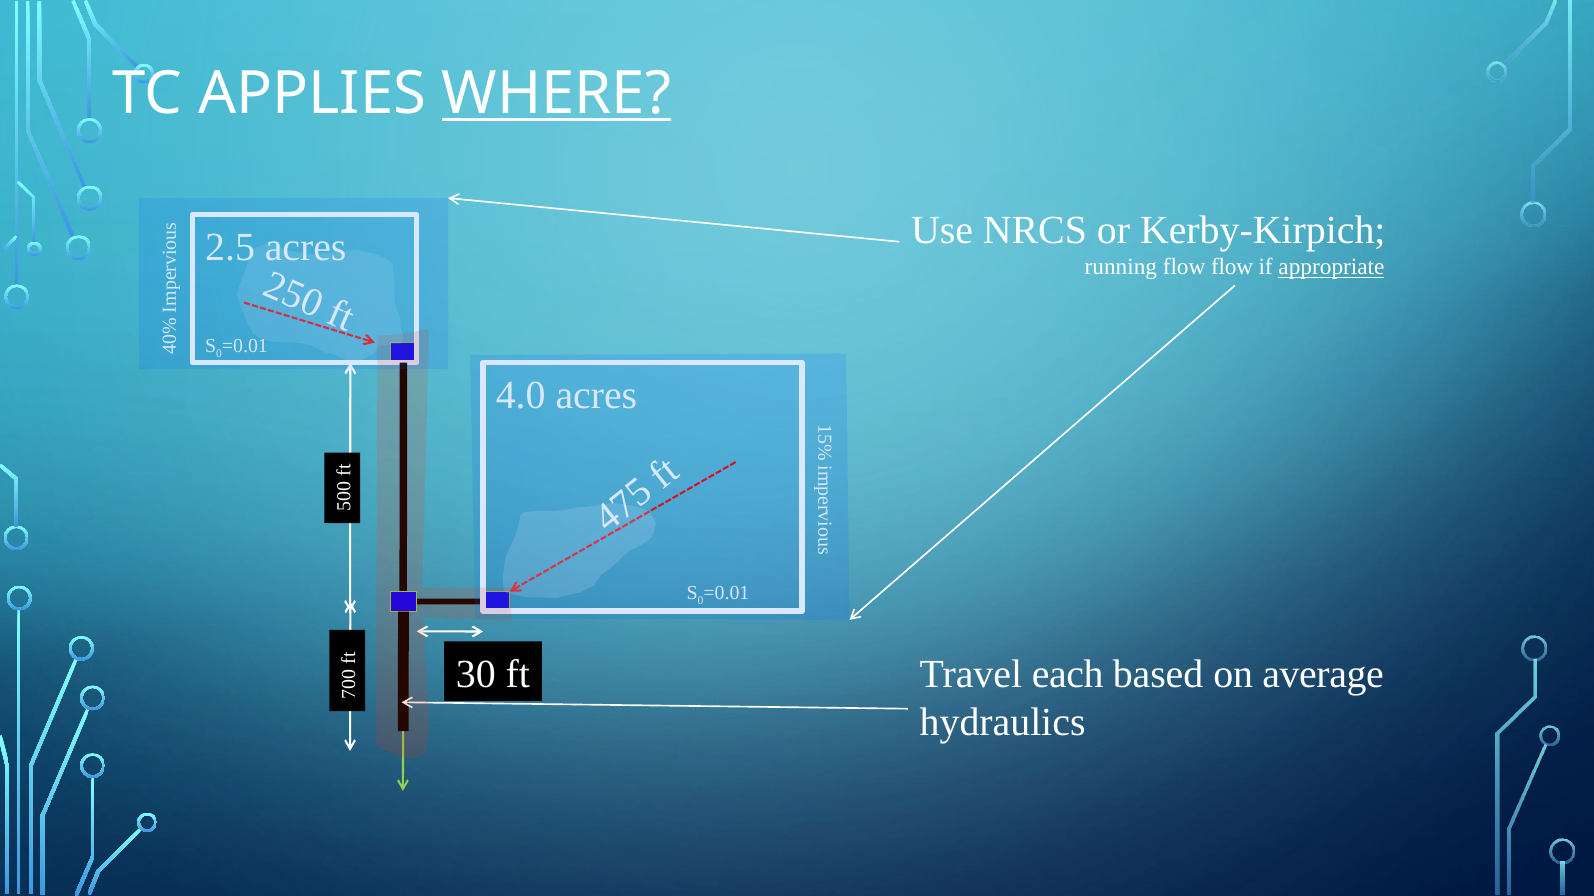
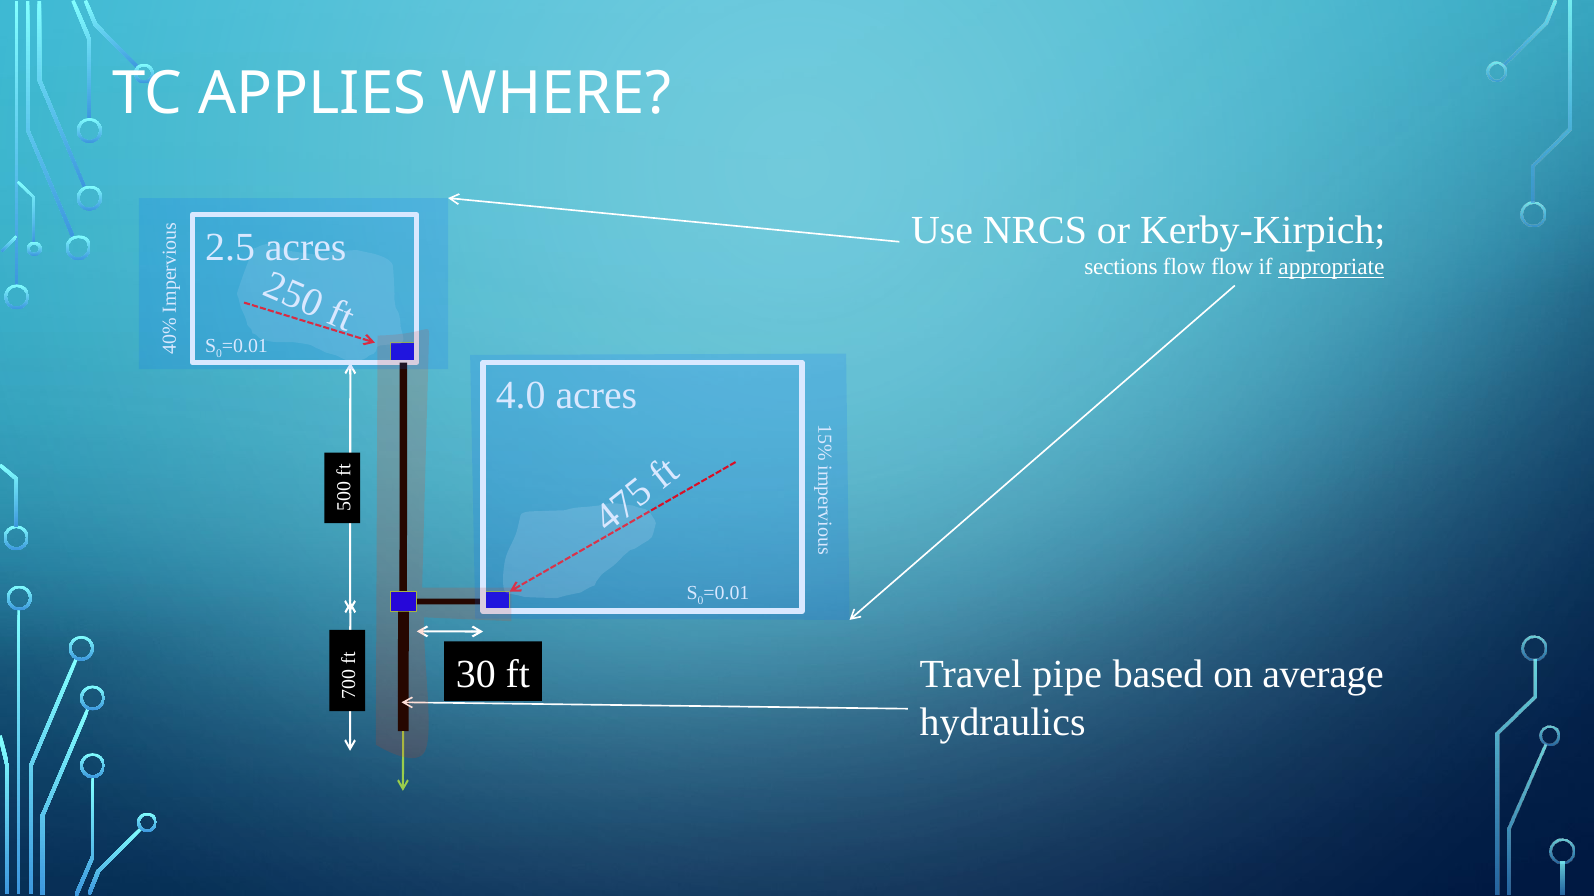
WHERE underline: present -> none
running: running -> sections
each: each -> pipe
